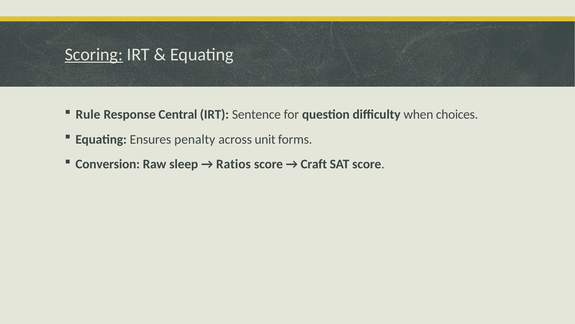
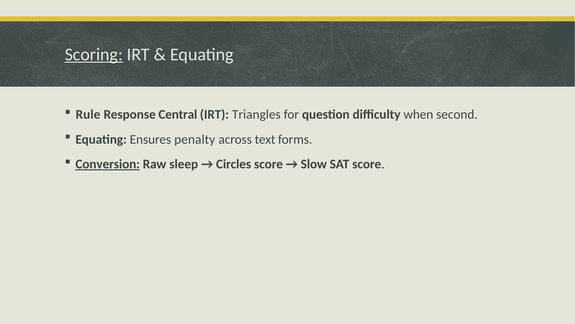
Sentence: Sentence -> Triangles
choices: choices -> second
unit: unit -> text
Conversion underline: none -> present
Ratios: Ratios -> Circles
Craft: Craft -> Slow
